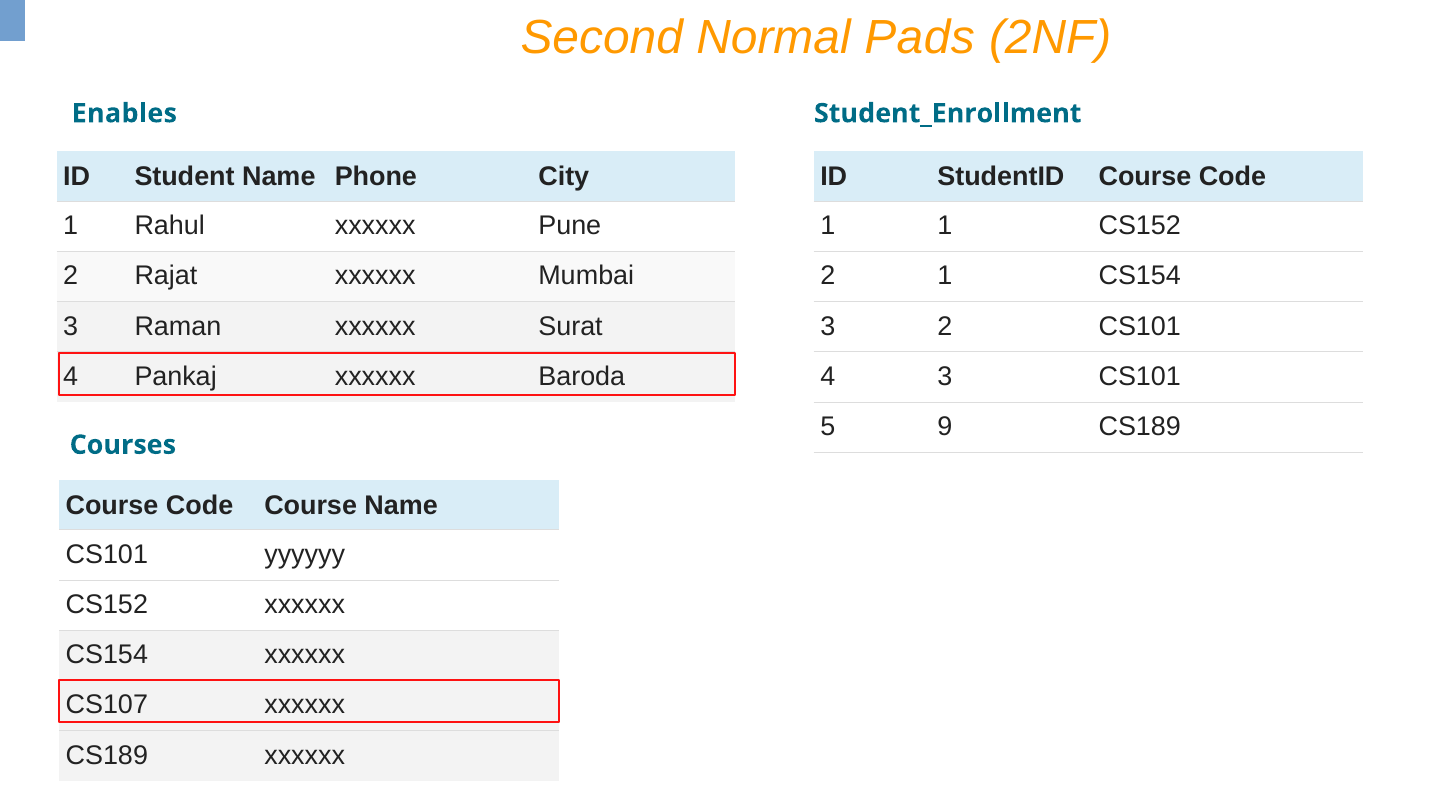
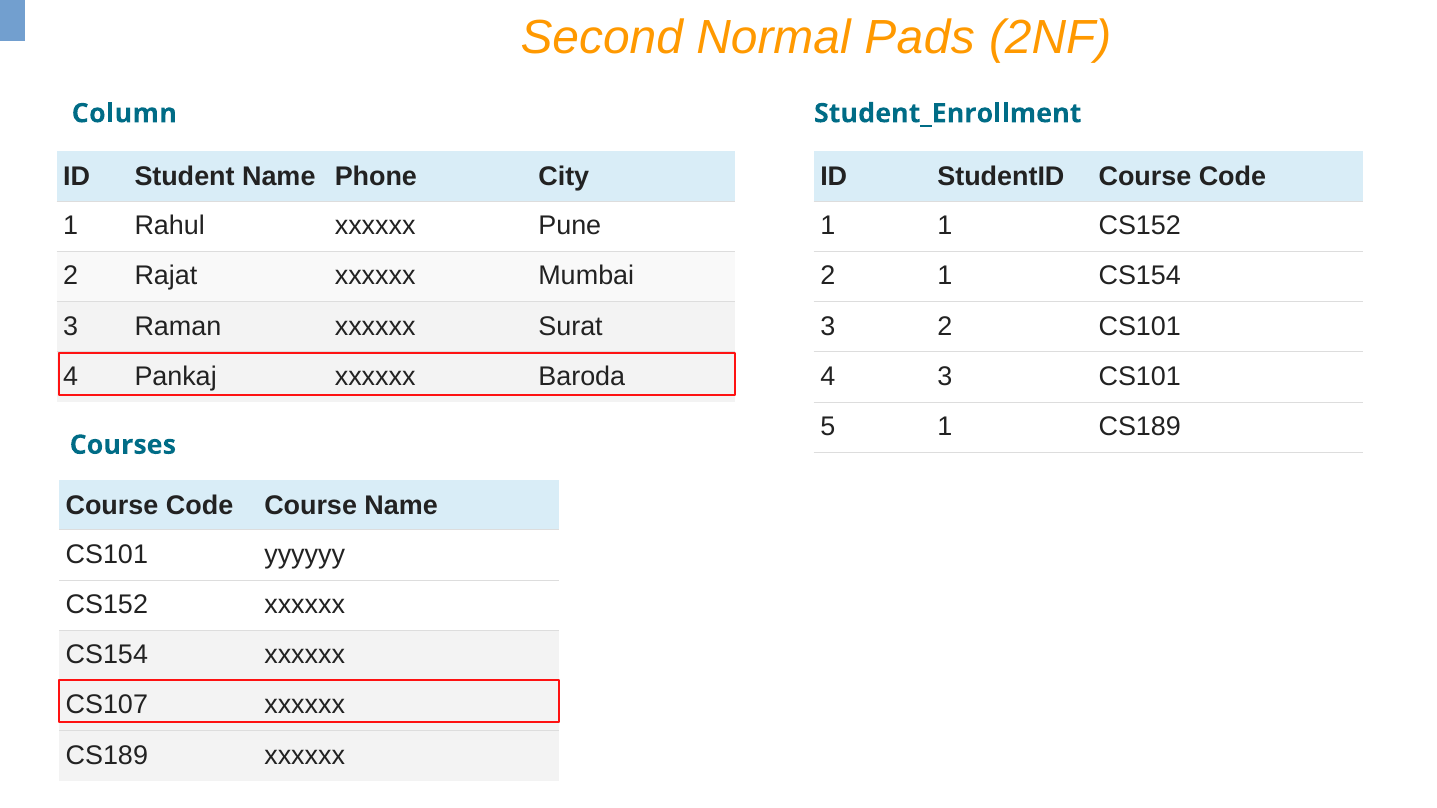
Enables: Enables -> Column
5 9: 9 -> 1
